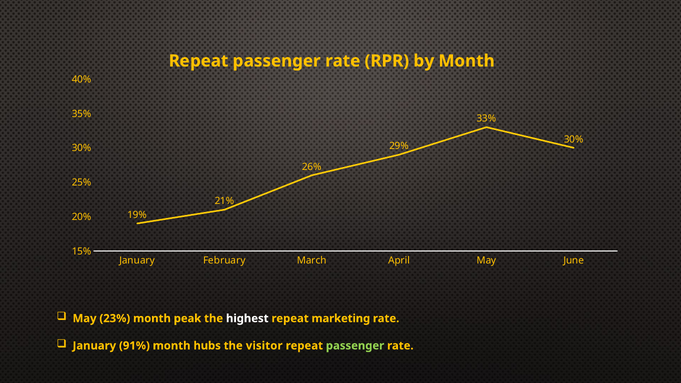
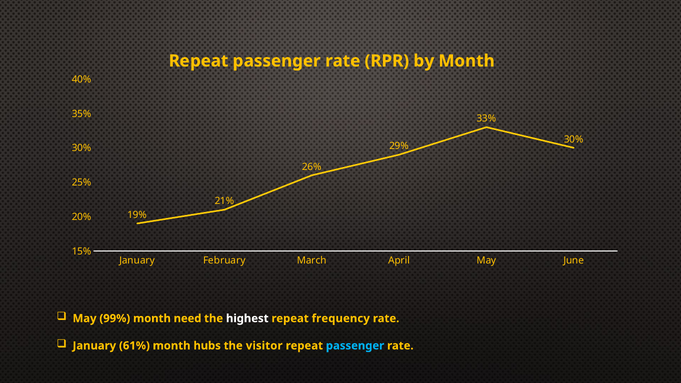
23%: 23% -> 99%
peak: peak -> need
marketing: marketing -> frequency
91%: 91% -> 61%
passenger at (355, 346) colour: light green -> light blue
